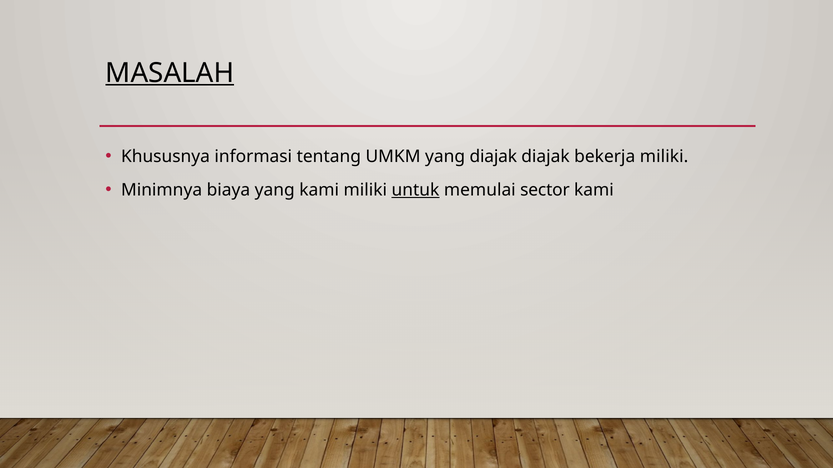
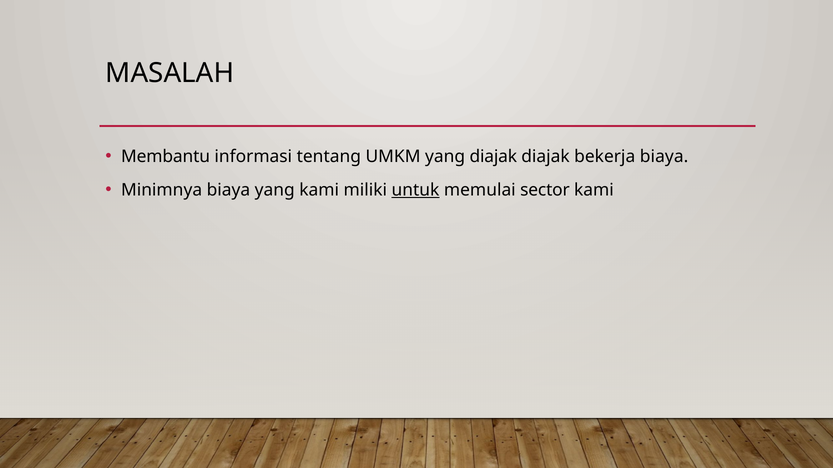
MASALAH underline: present -> none
Khususnya: Khususnya -> Membantu
bekerja miliki: miliki -> biaya
